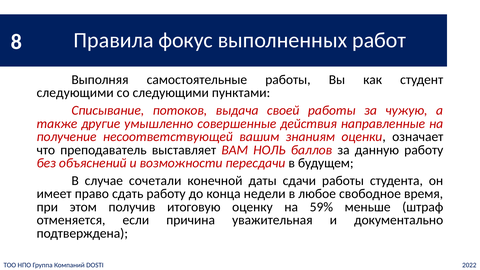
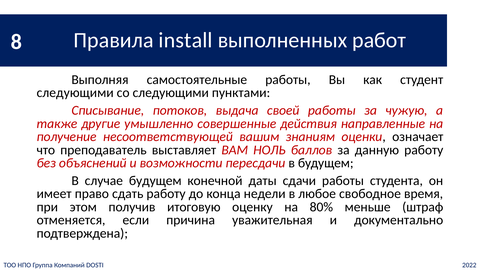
фокус: фокус -> install
случае сочетали: сочетали -> будущем
59%: 59% -> 80%
